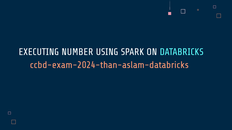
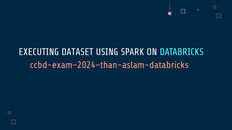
NUMBER: NUMBER -> DATASET
